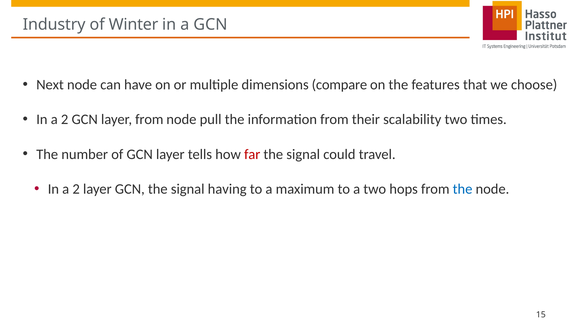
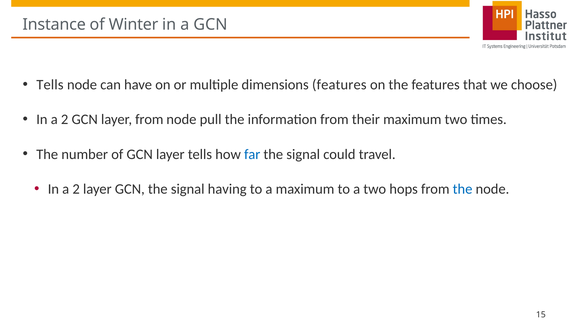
Industry: Industry -> Instance
Next at (50, 85): Next -> Tells
dimensions compare: compare -> features
their scalability: scalability -> maximum
far colour: red -> blue
